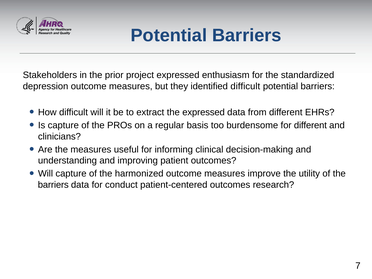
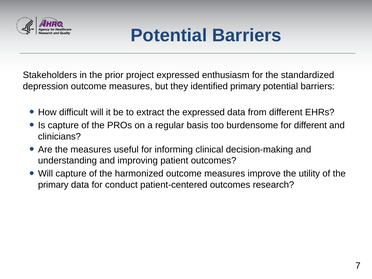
identified difficult: difficult -> primary
barriers at (53, 185): barriers -> primary
